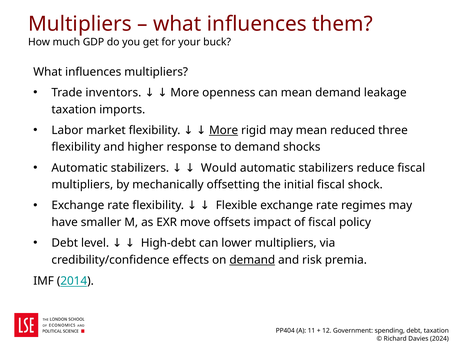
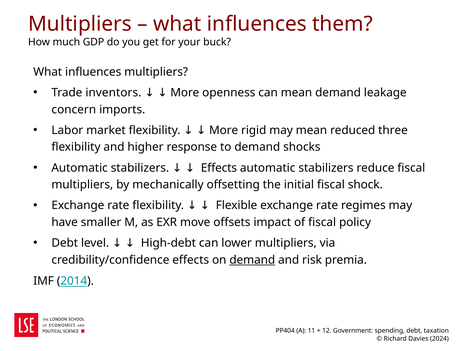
taxation at (74, 110): taxation -> concern
More at (224, 130) underline: present -> none
stabilizers Would: Would -> Effects
